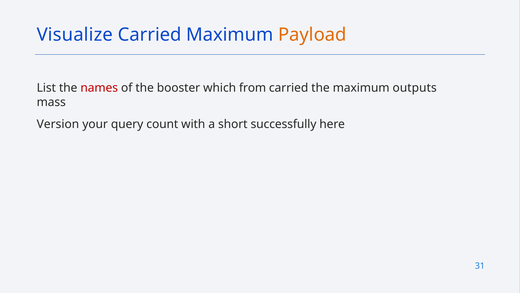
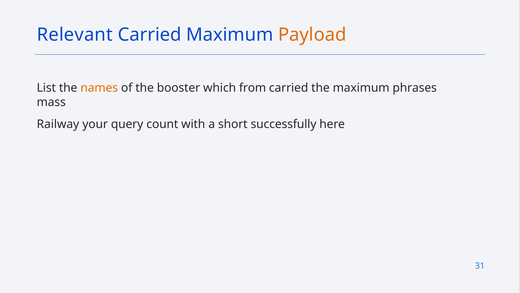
Visualize: Visualize -> Relevant
names colour: red -> orange
outputs: outputs -> phrases
Version: Version -> Railway
